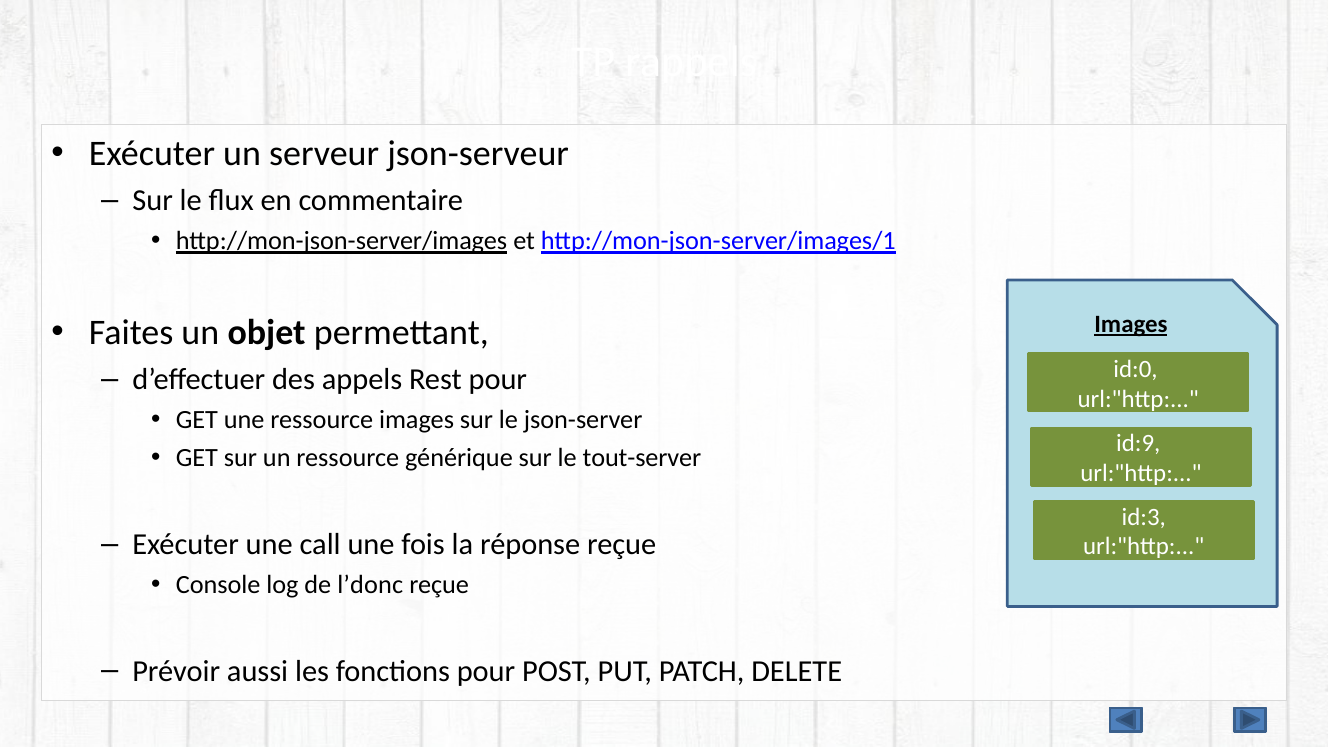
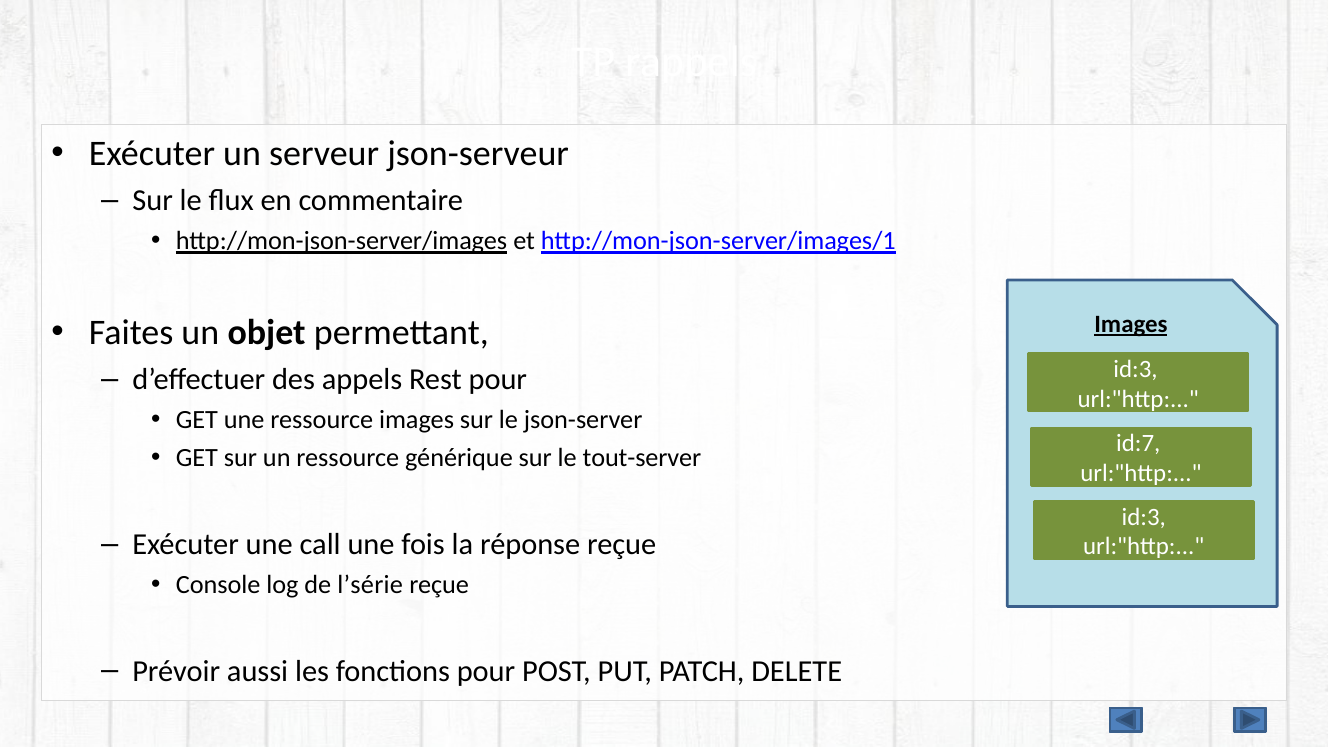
id:0 at (1136, 369): id:0 -> id:3
id:9: id:9 -> id:7
l’donc: l’donc -> l’série
